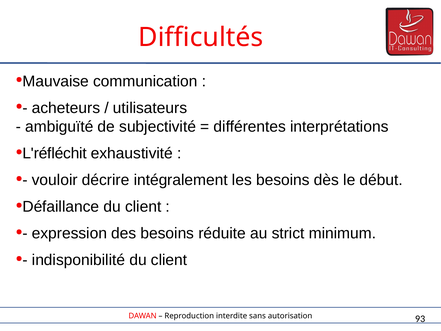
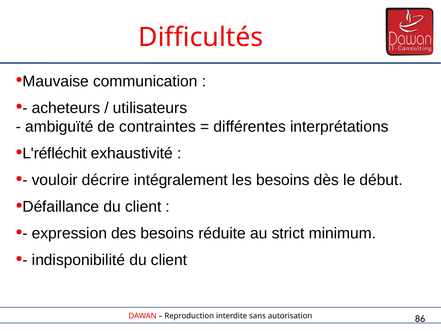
subjectivité: subjectivité -> contraintes
93: 93 -> 86
